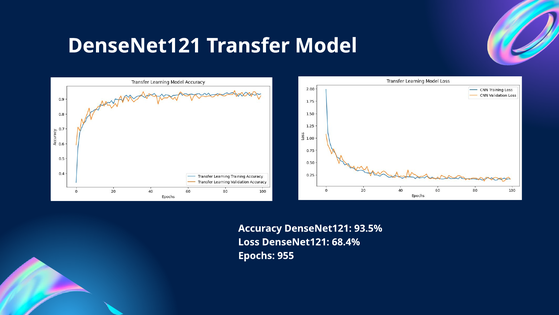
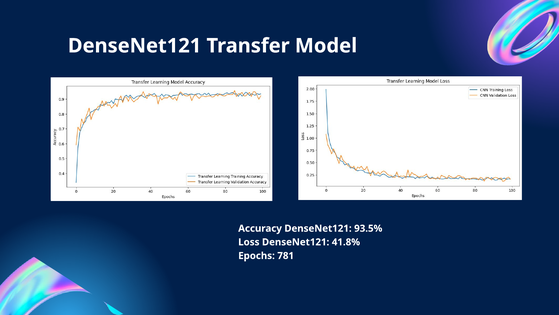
68.4%: 68.4% -> 41.8%
955: 955 -> 781
